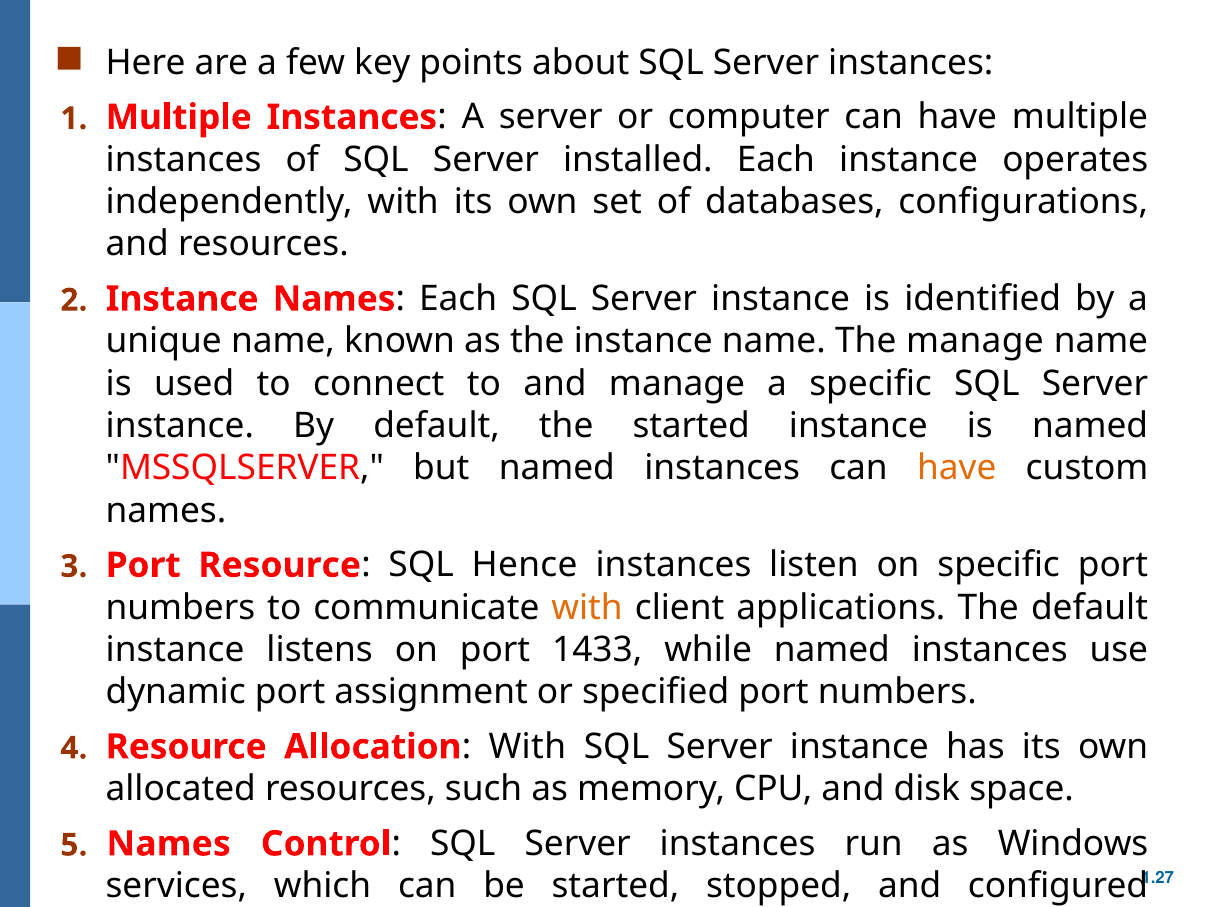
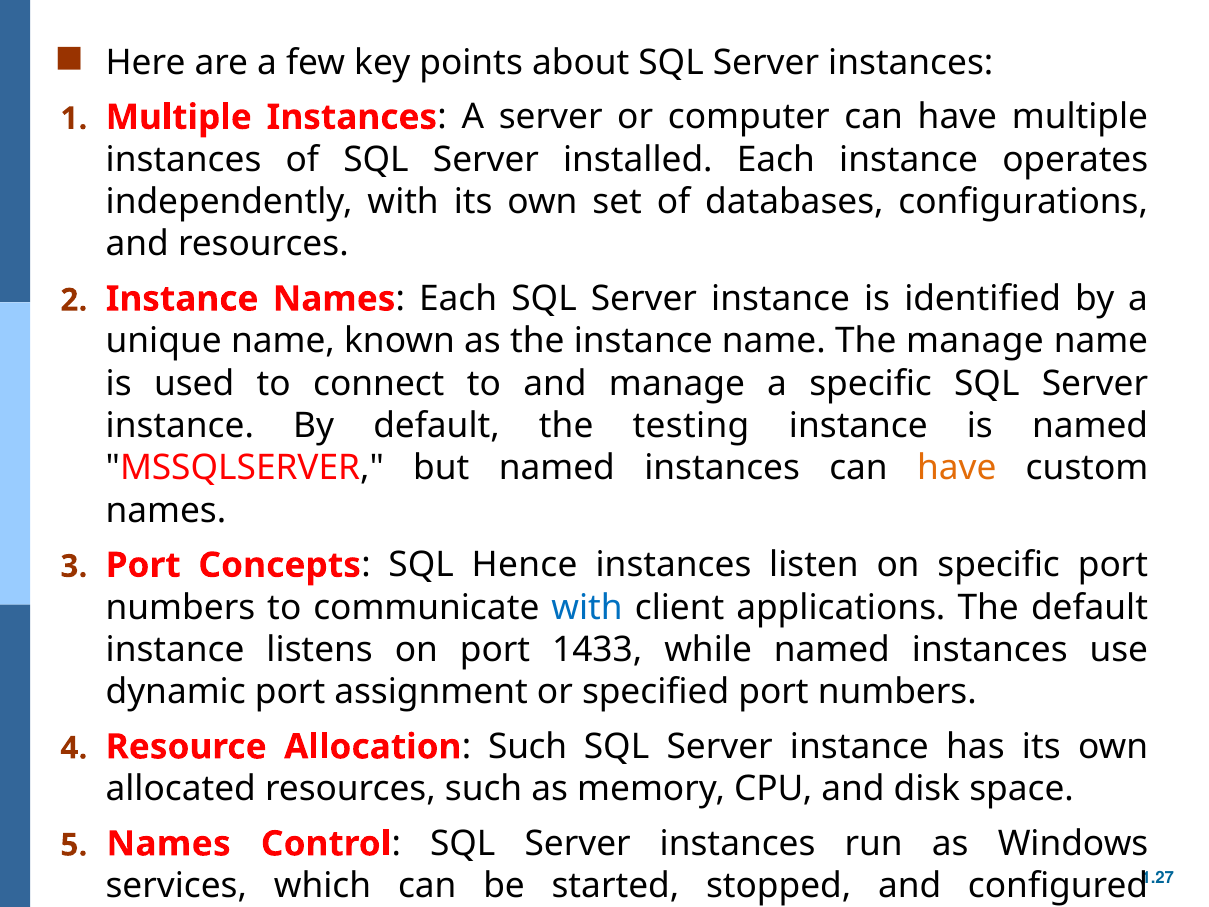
the started: started -> testing
Port Resource: Resource -> Concepts
with at (587, 607) colour: orange -> blue
With at (527, 747): With -> Such
